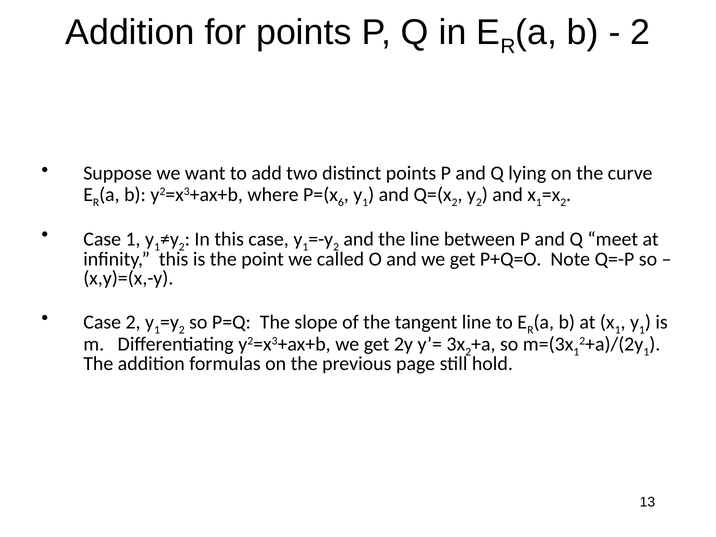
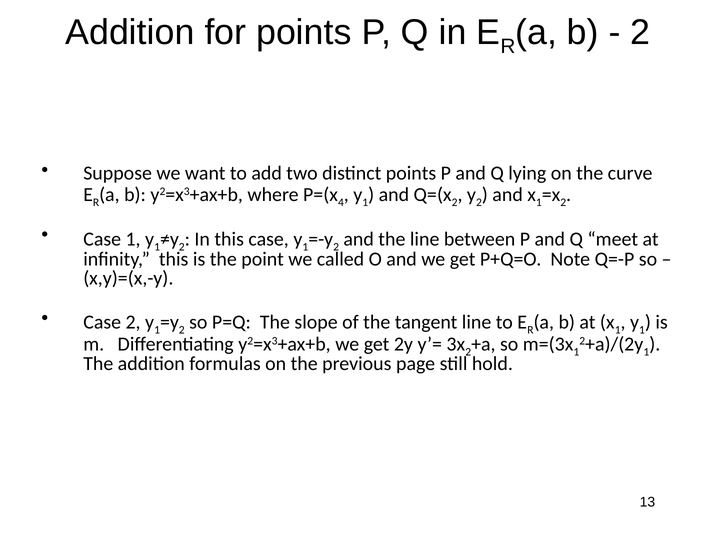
6: 6 -> 4
